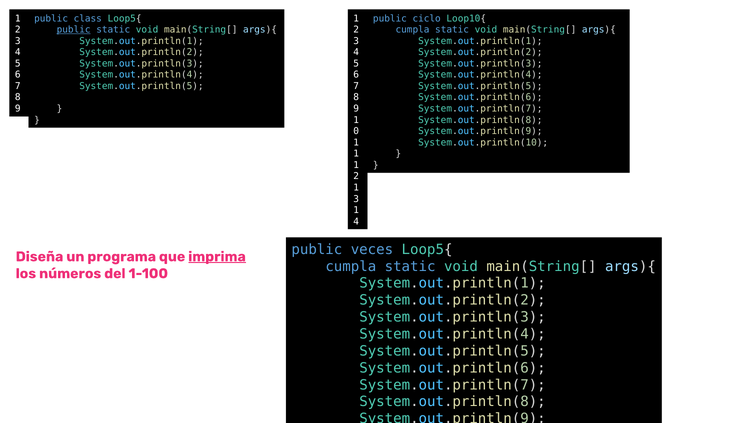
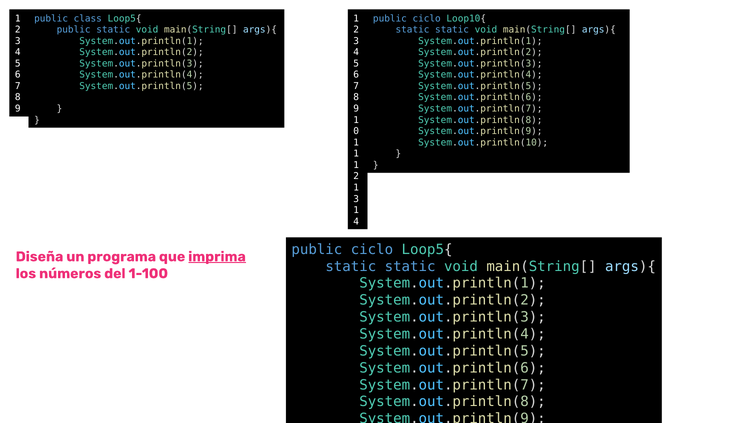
public at (74, 30) underline: present -> none
cumpla at (413, 30): cumpla -> static
veces at (372, 250): veces -> ciclo
cumpla at (351, 266): cumpla -> static
